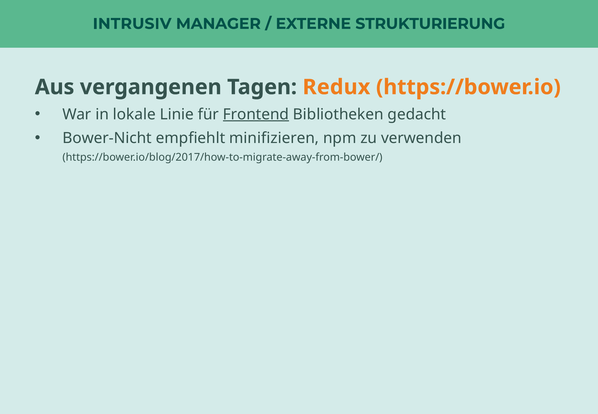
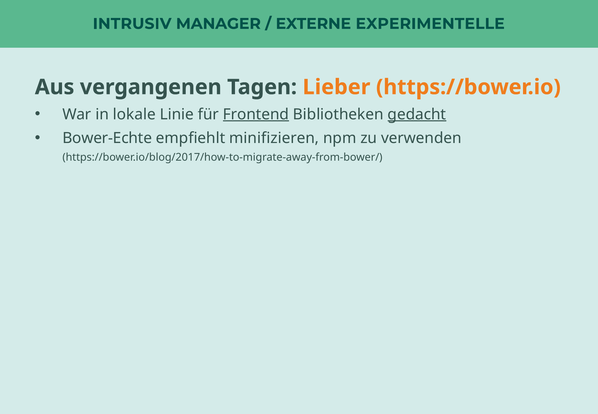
STRUKTURIERUNG: STRUKTURIERUNG -> EXPERIMENTELLE
Redux: Redux -> Lieber
gedacht underline: none -> present
Bower-Nicht: Bower-Nicht -> Bower-Echte
